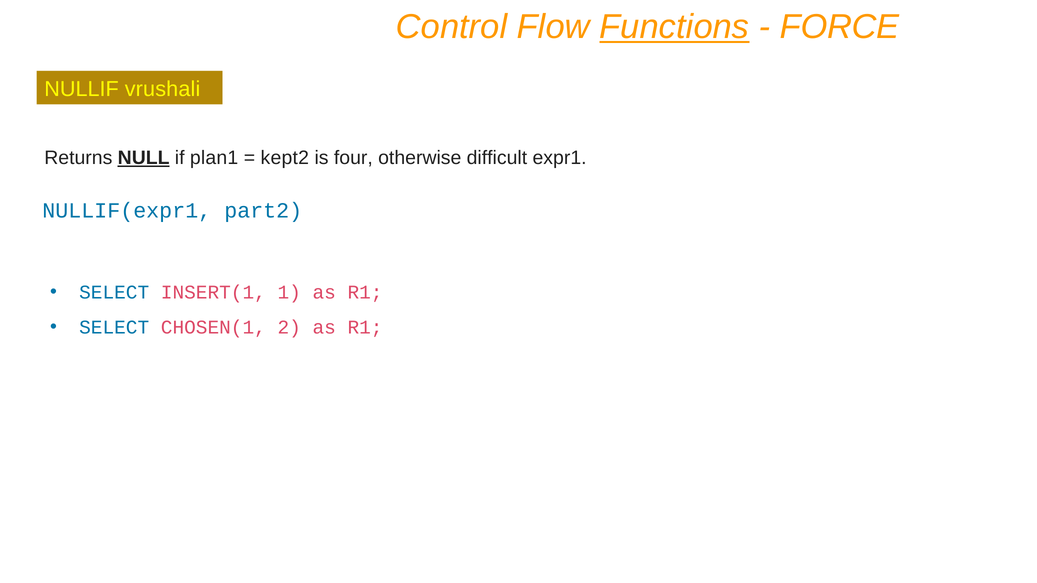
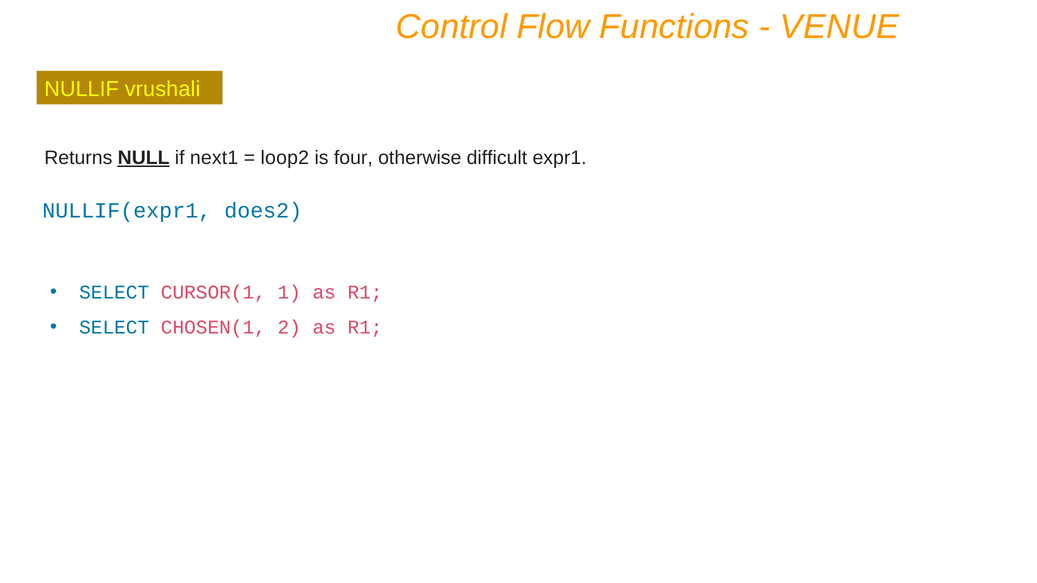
Functions underline: present -> none
FORCE: FORCE -> VENUE
plan1: plan1 -> next1
kept2: kept2 -> loop2
part2: part2 -> does2
INSERT(1: INSERT(1 -> CURSOR(1
